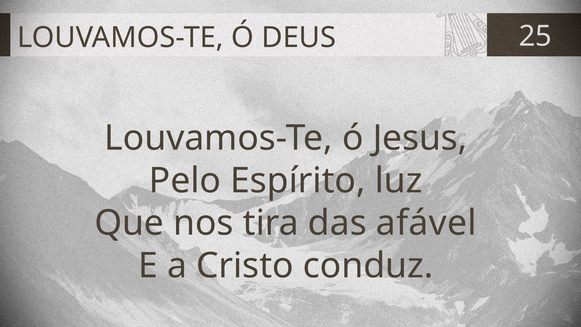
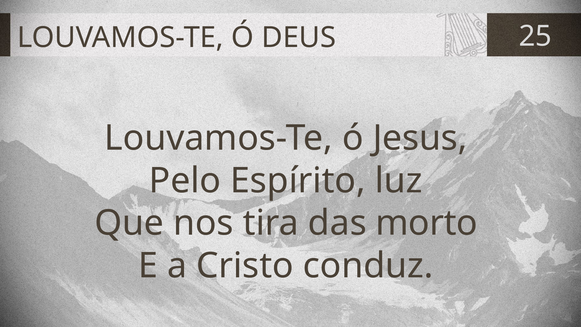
afável: afável -> morto
